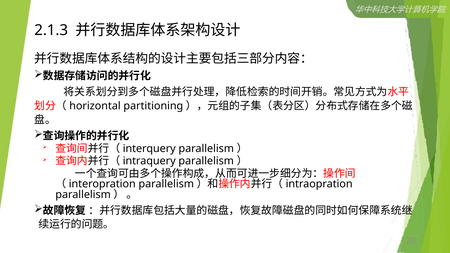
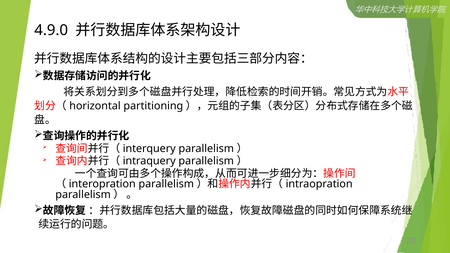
2.1.3: 2.1.3 -> 4.9.0
